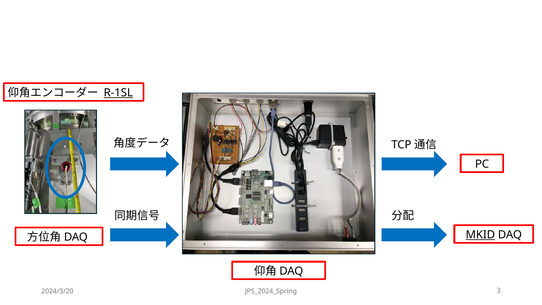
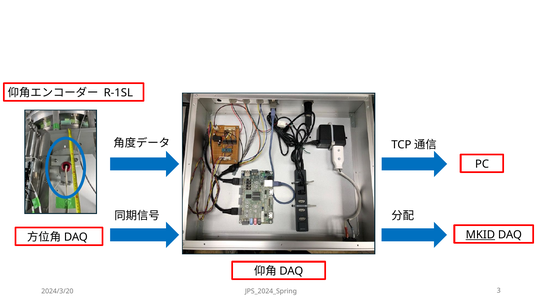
R-1SL underline: present -> none
